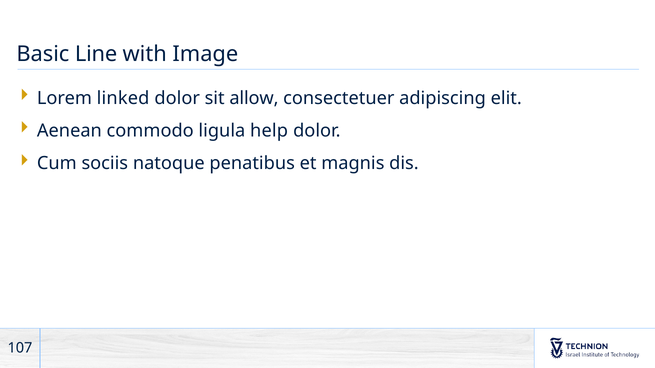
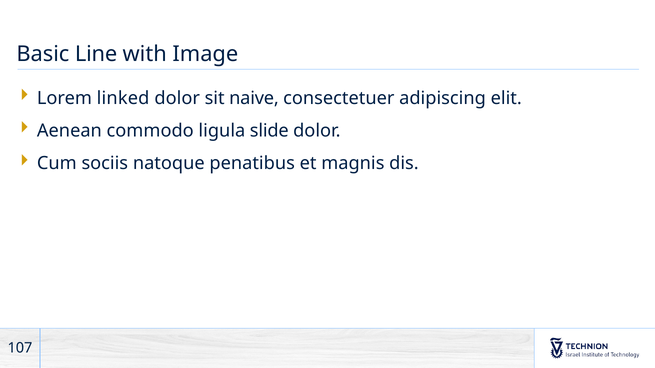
allow: allow -> naive
help: help -> slide
